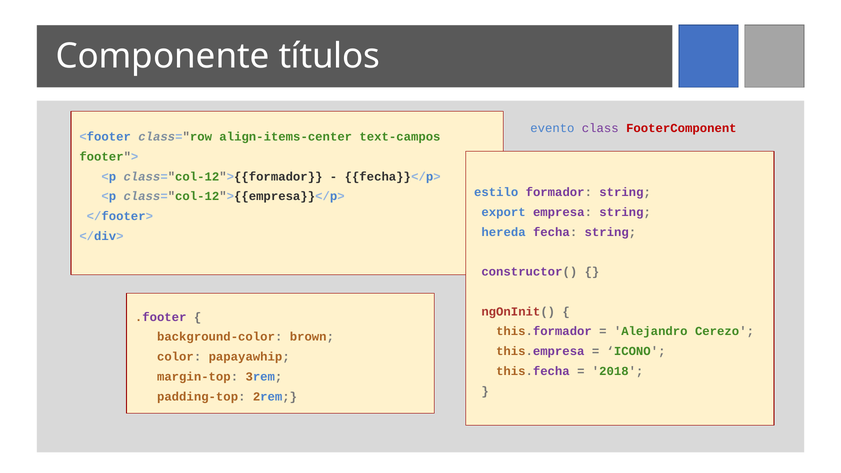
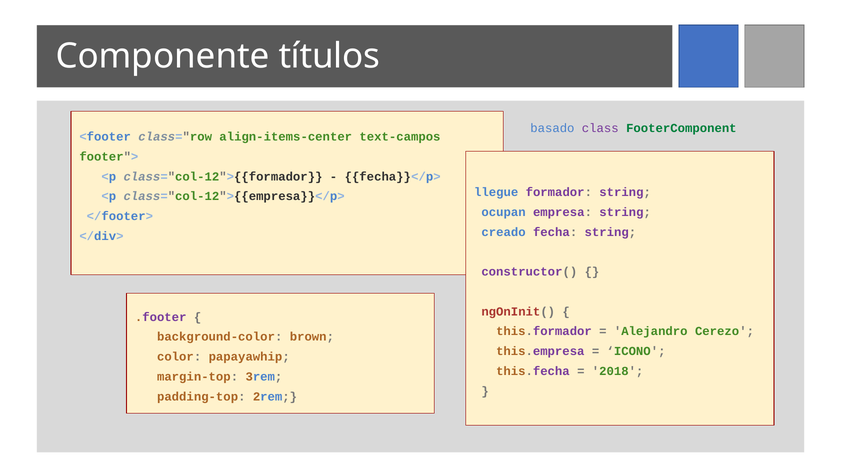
evento: evento -> basado
FooterComponent colour: red -> green
estilo: estilo -> llegue
export: export -> ocupan
hereda: hereda -> creado
